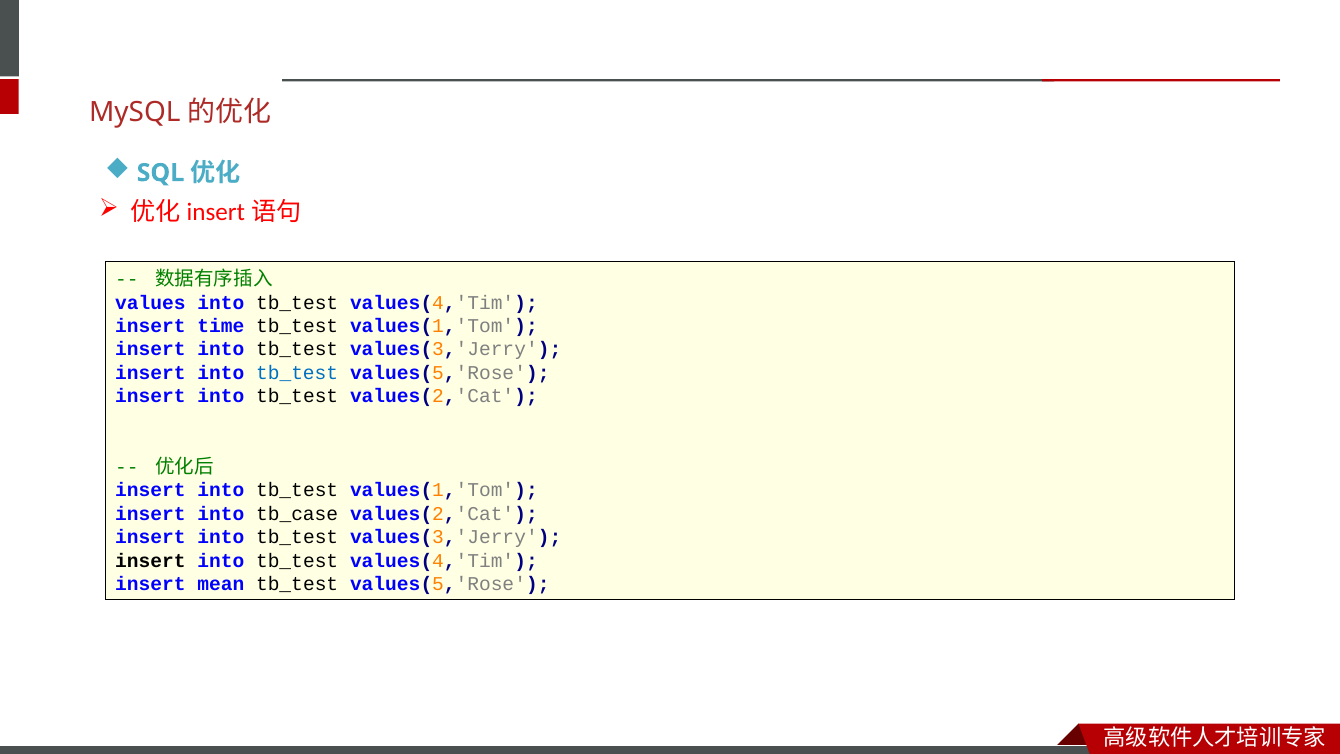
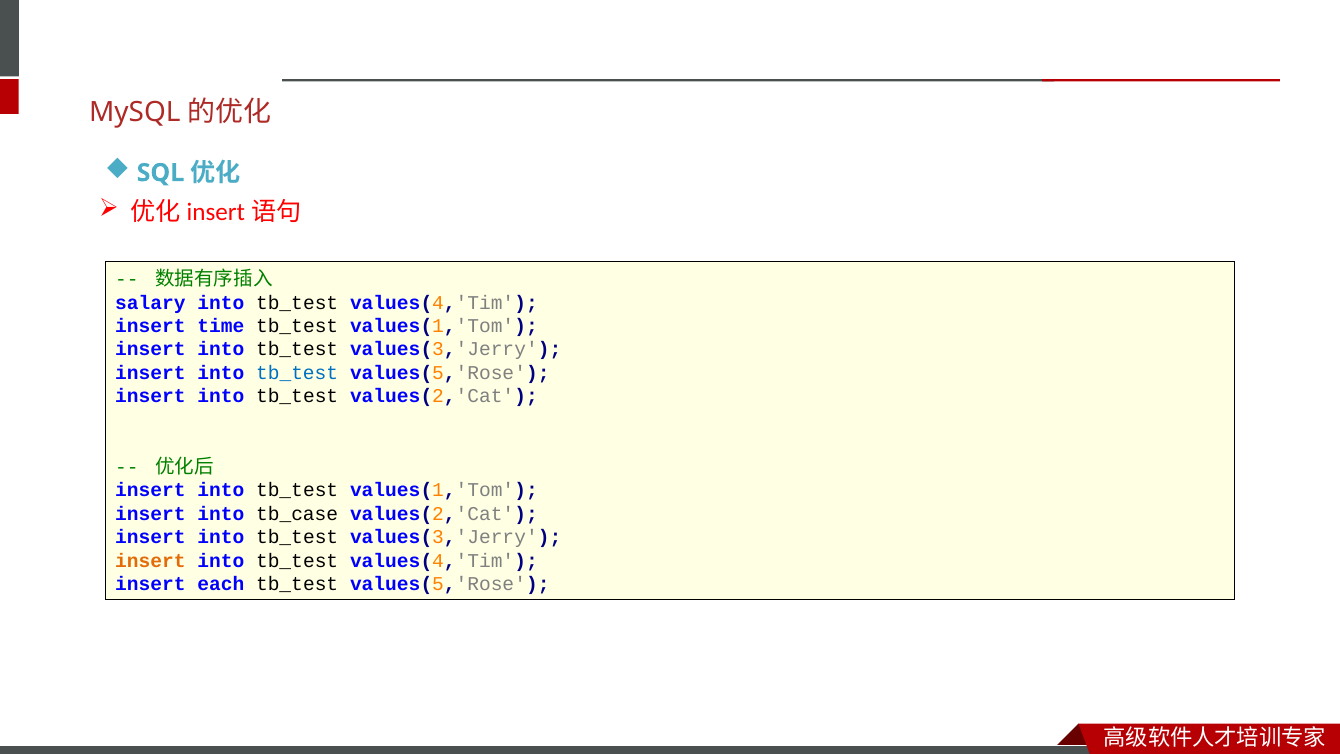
values: values -> salary
insert at (150, 561) colour: black -> orange
mean: mean -> each
